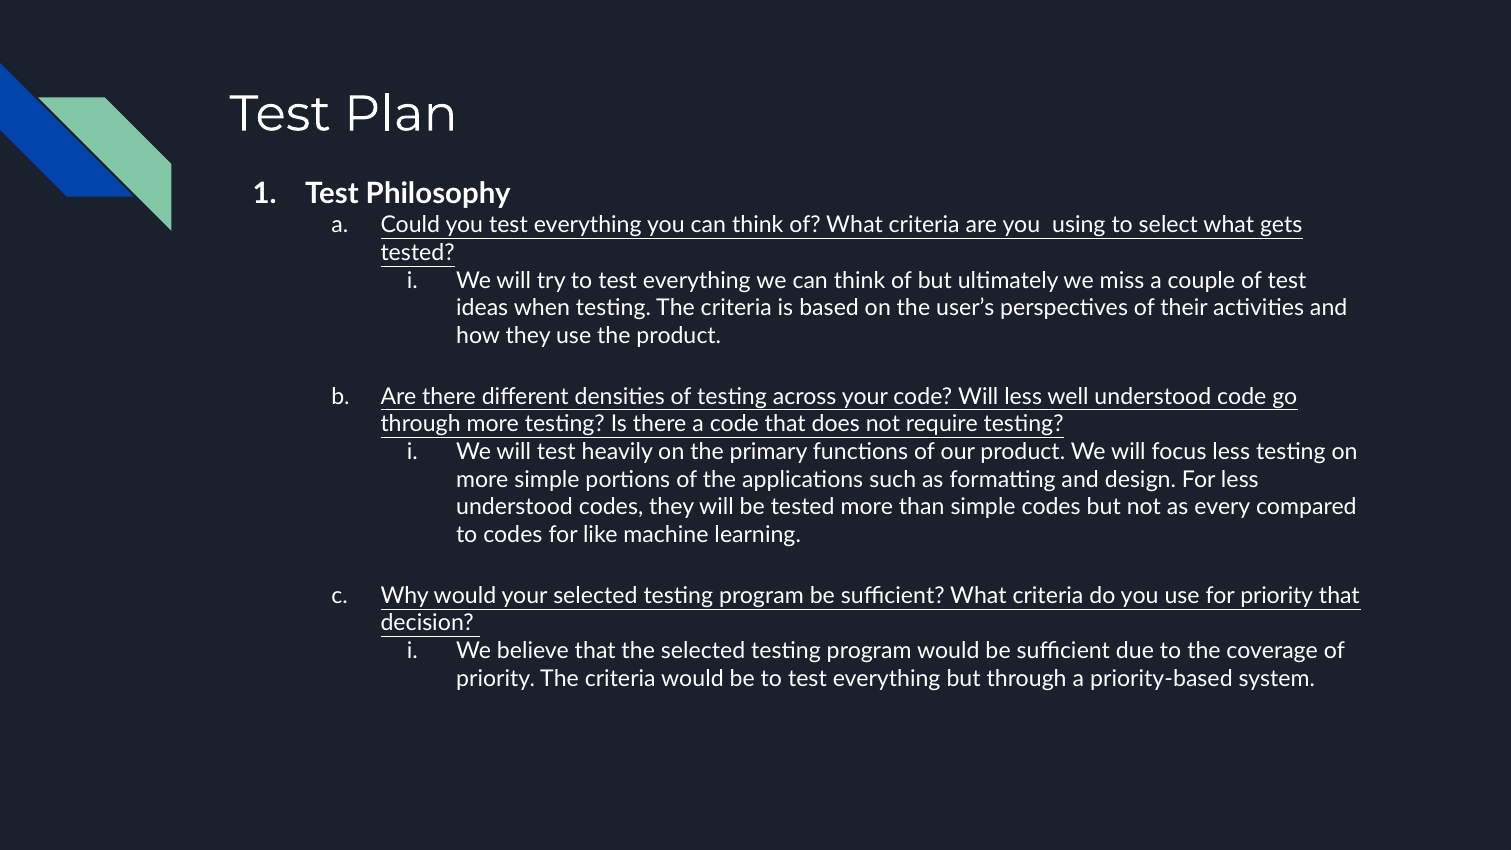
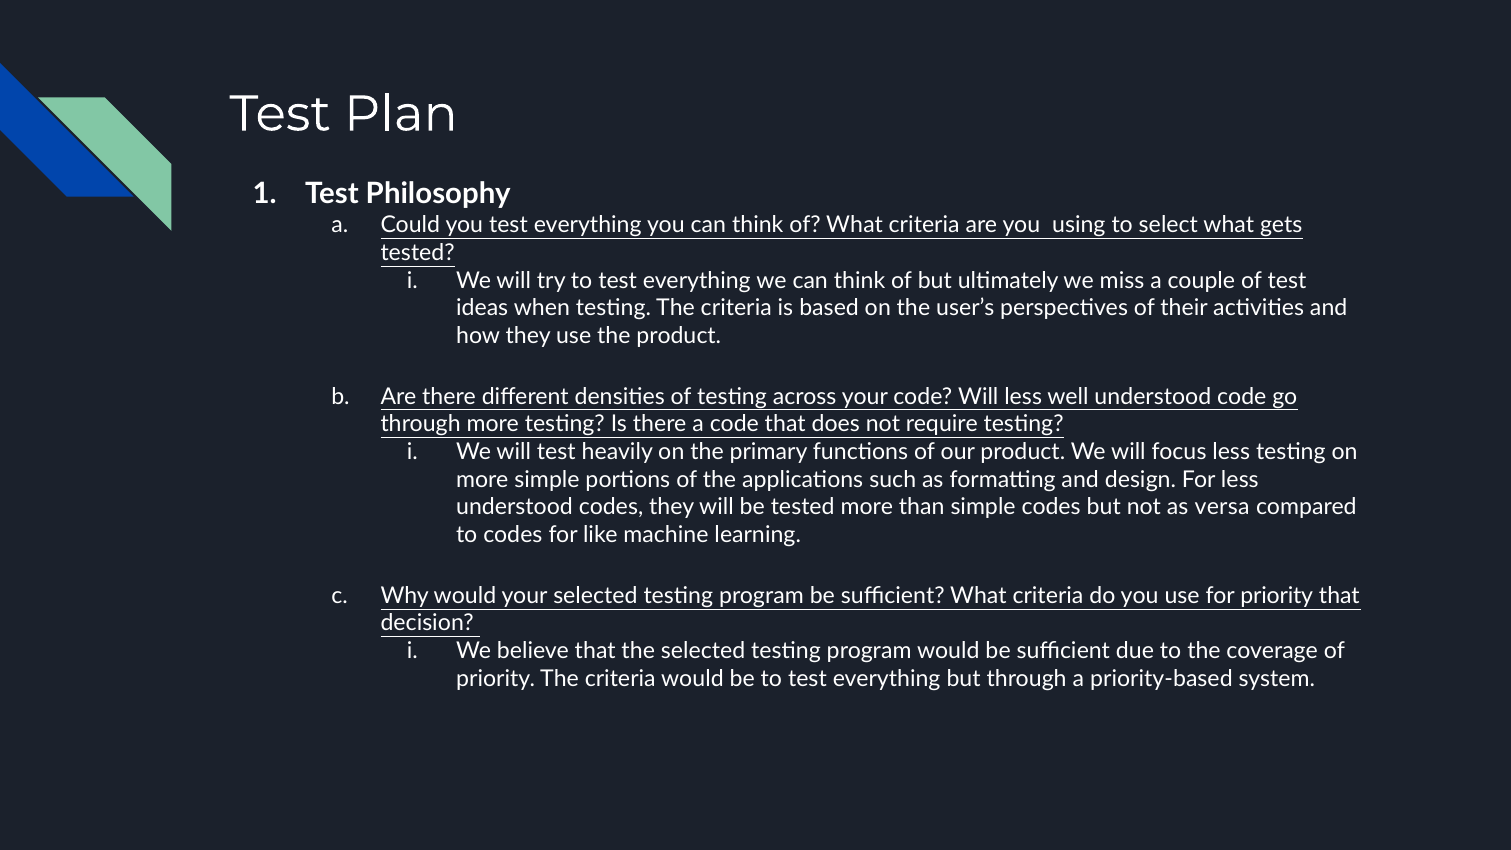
every: every -> versa
